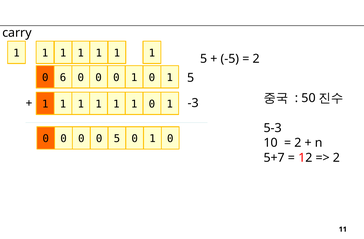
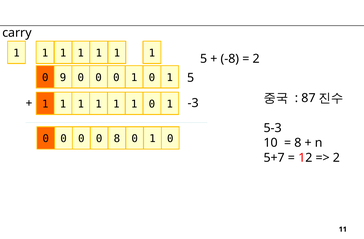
-5: -5 -> -8
6: 6 -> 9
50: 50 -> 87
0 0 5: 5 -> 8
2 at (298, 143): 2 -> 8
